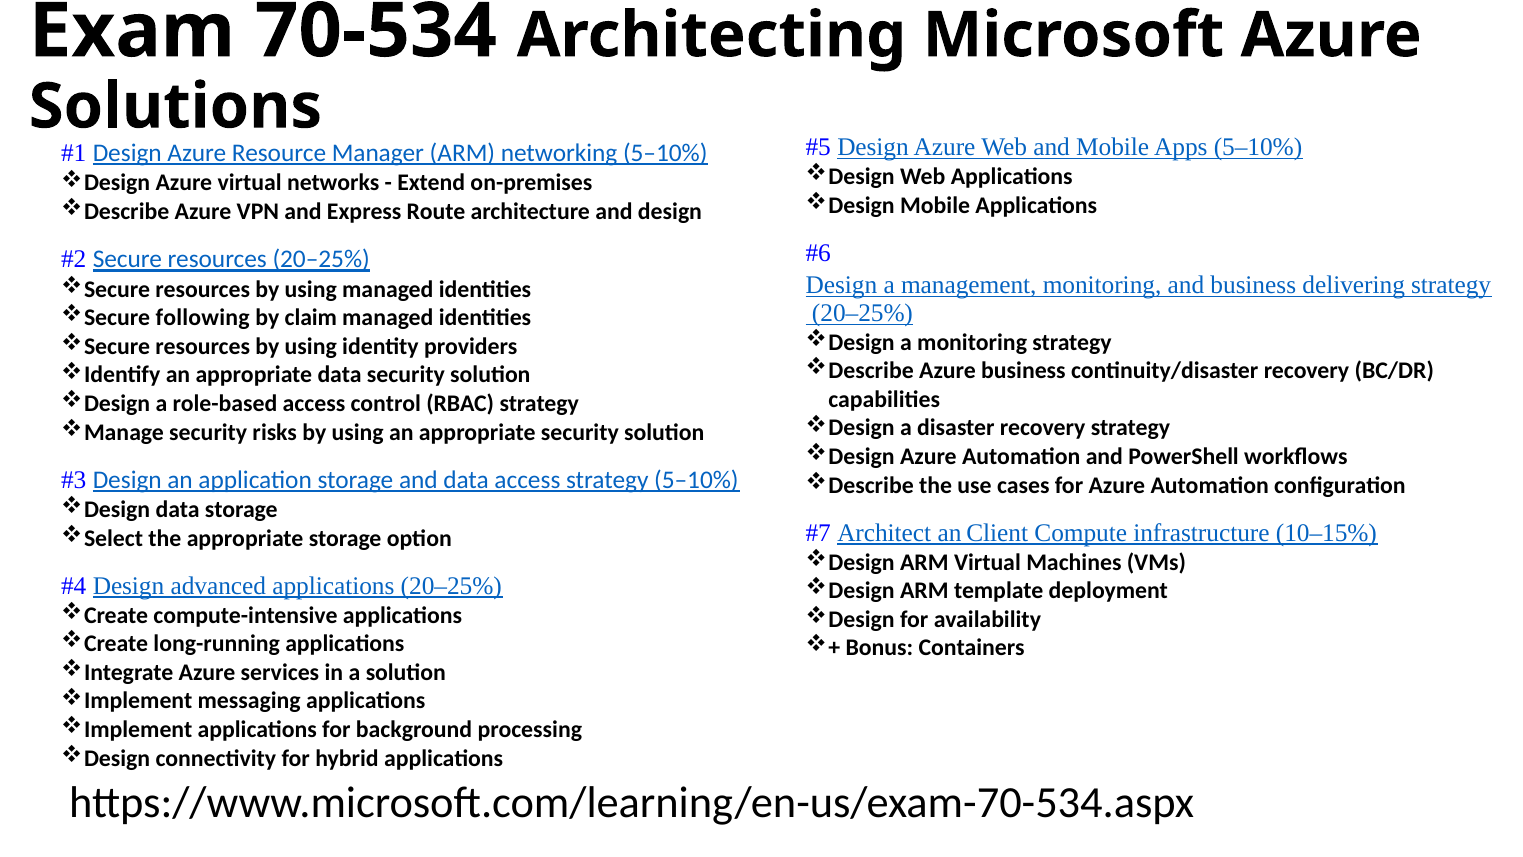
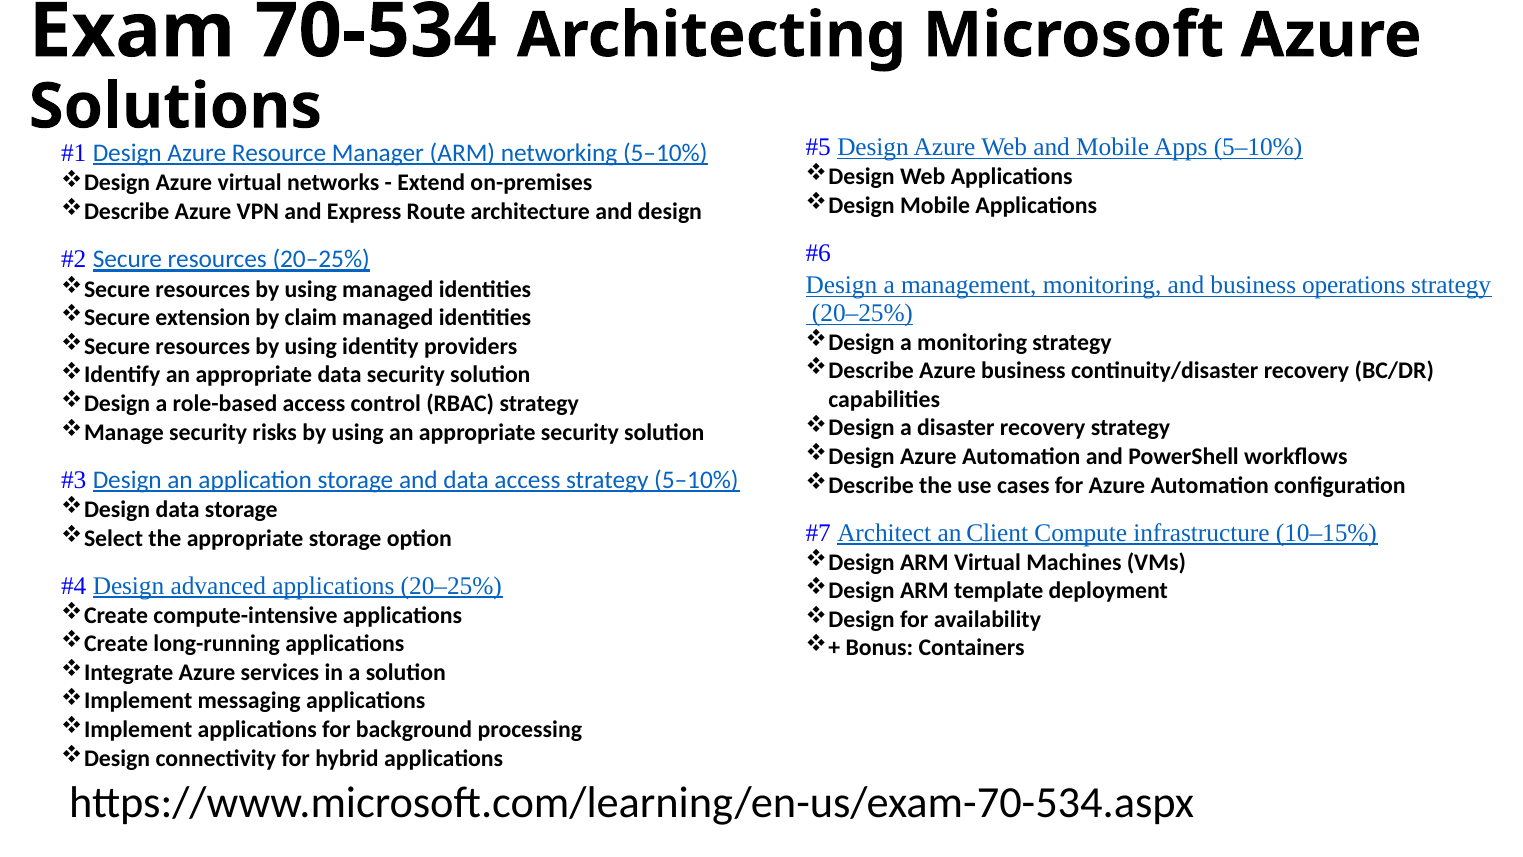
delivering: delivering -> operations
following: following -> extension
